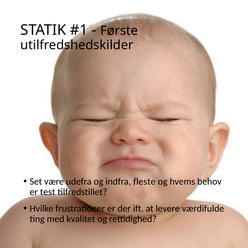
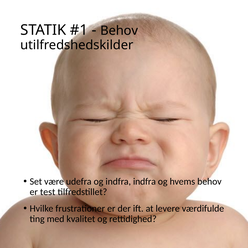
Første at (119, 31): Første -> Behov
indfra fleste: fleste -> indfra
